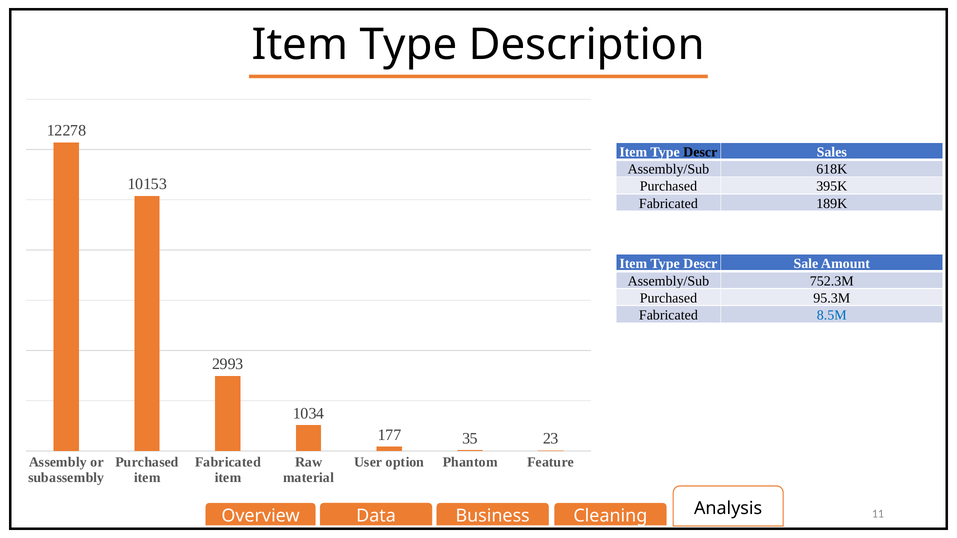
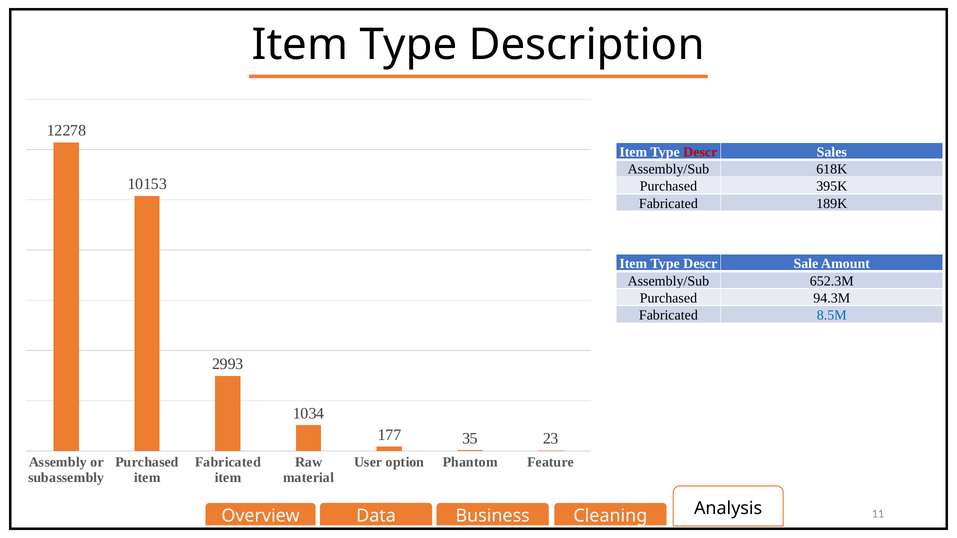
Descr at (700, 152) colour: black -> red
752.3M: 752.3M -> 652.3M
95.3M: 95.3M -> 94.3M
